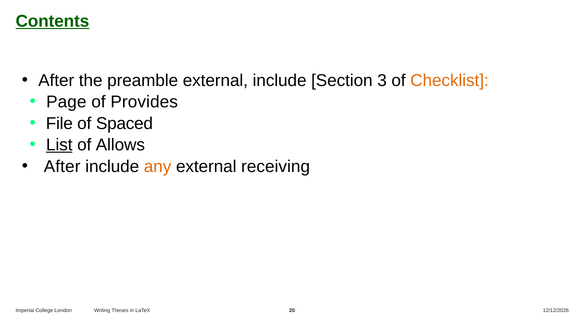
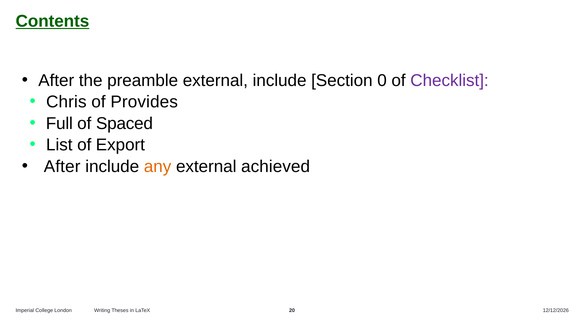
3: 3 -> 0
Checklist colour: orange -> purple
Page: Page -> Chris
File: File -> Full
List underline: present -> none
Allows: Allows -> Export
receiving: receiving -> achieved
